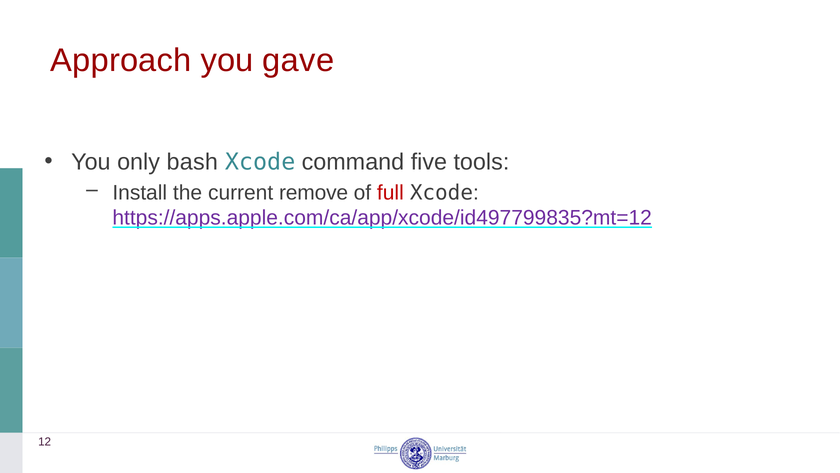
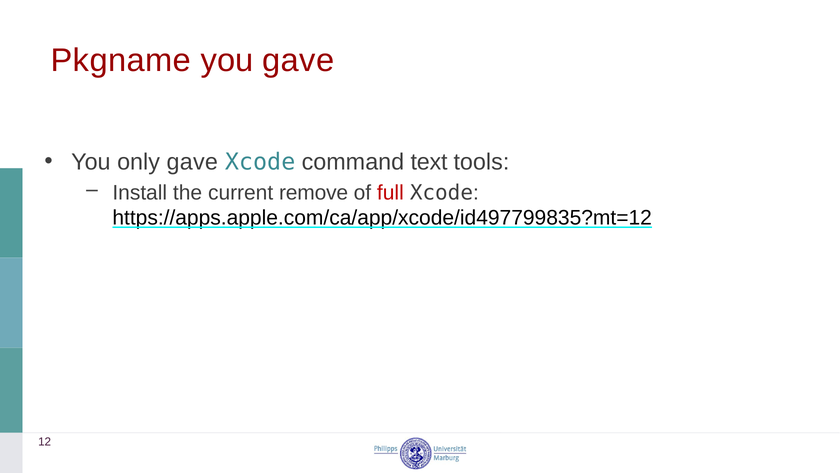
Approach: Approach -> Pkgname
only bash: bash -> gave
five: five -> text
https://apps.apple.com/ca/app/xcode/id497799835?mt=12 colour: purple -> black
